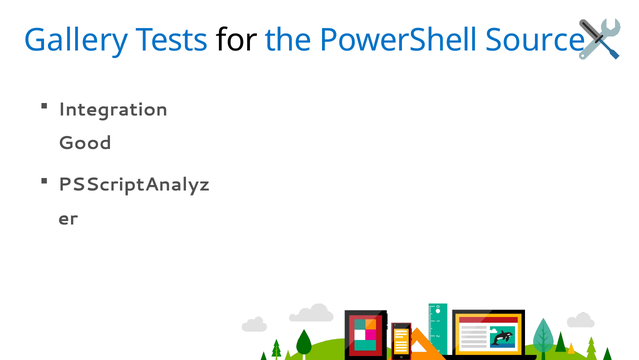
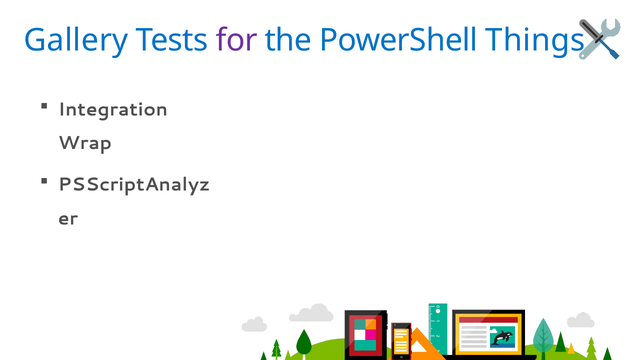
for colour: black -> purple
Source: Source -> Things
Good: Good -> Wrap
